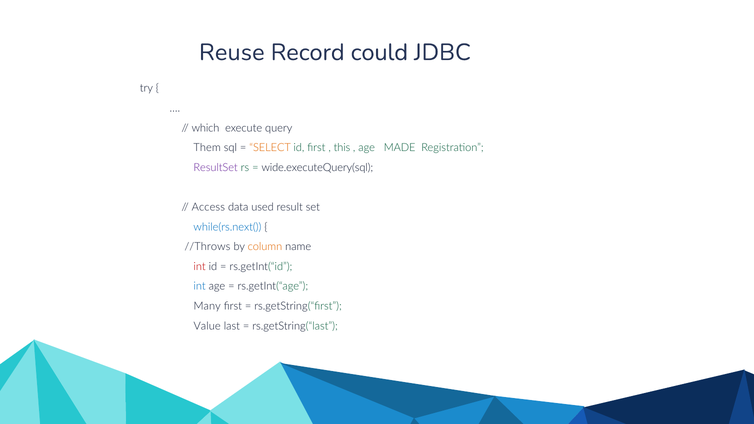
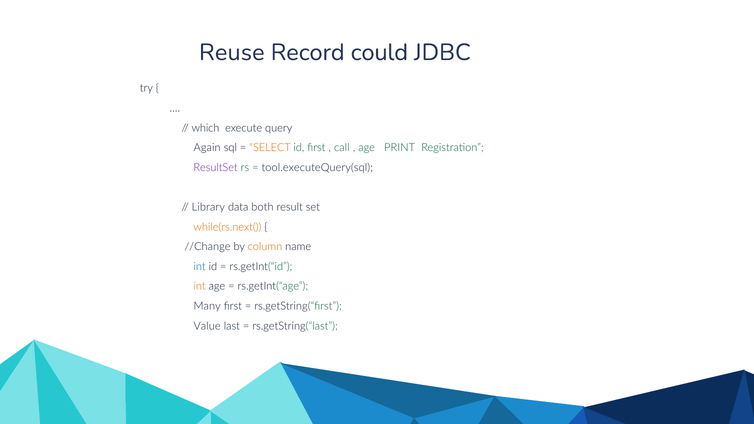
Them: Them -> Again
this: this -> call
MADE: MADE -> PRINT
wide.executeQuery(sql: wide.executeQuery(sql -> tool.executeQuery(sql
Access: Access -> Library
used: used -> both
while(rs.next( colour: blue -> orange
//Throws: //Throws -> //Change
int at (200, 267) colour: red -> blue
int at (200, 286) colour: blue -> orange
